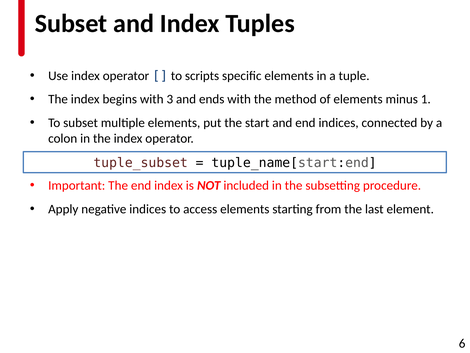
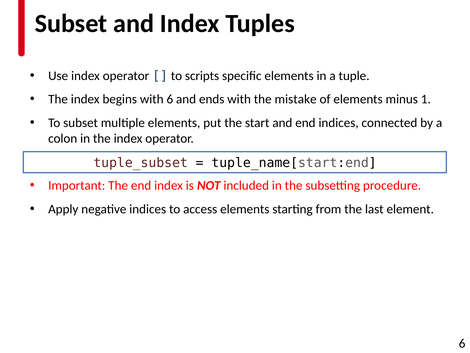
with 3: 3 -> 6
method: method -> mistake
